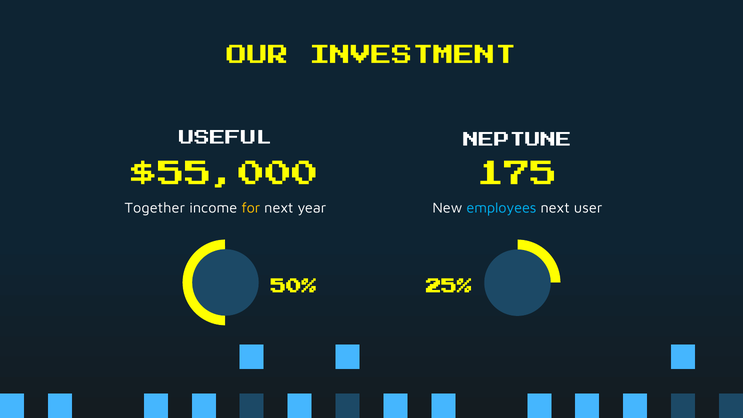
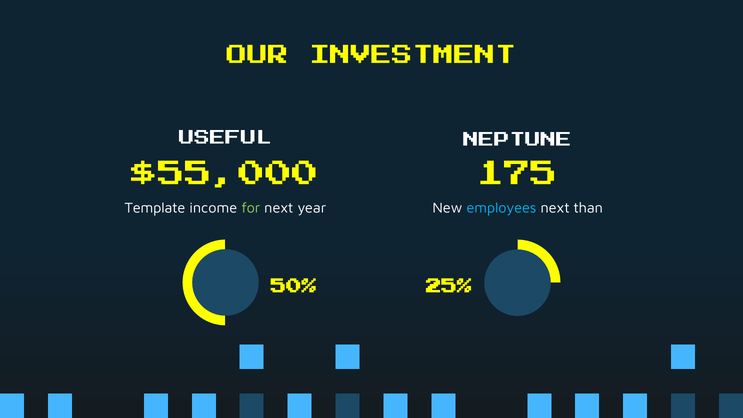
Together: Together -> Template
for colour: yellow -> light green
user: user -> than
